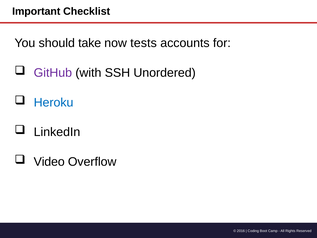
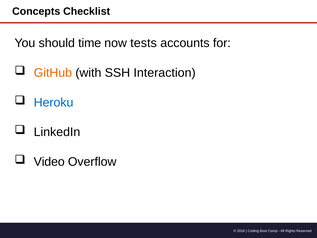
Important: Important -> Concepts
take: take -> time
GitHub colour: purple -> orange
Unordered: Unordered -> Interaction
